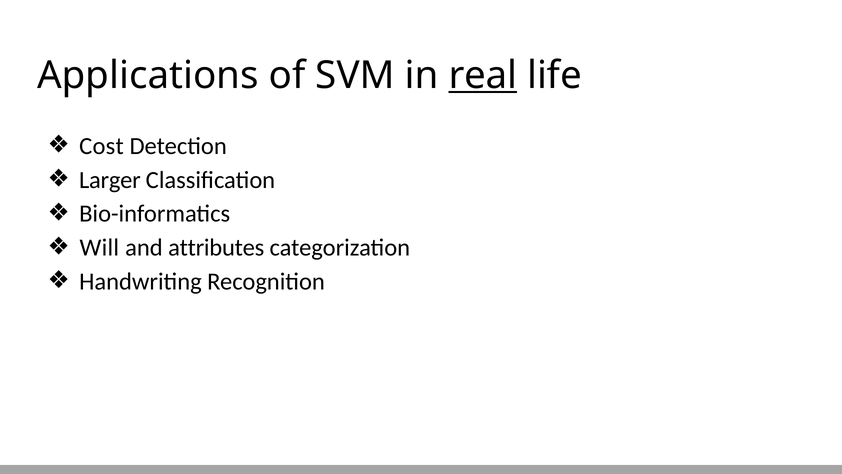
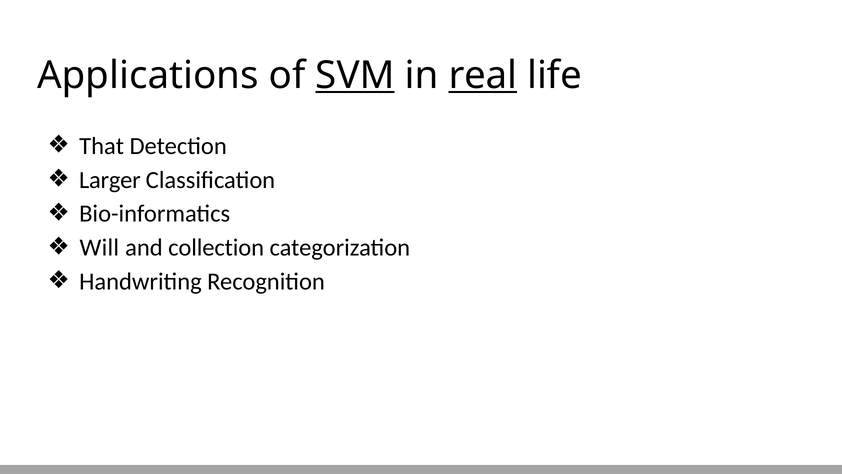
SVM underline: none -> present
Cost: Cost -> That
attributes: attributes -> collection
